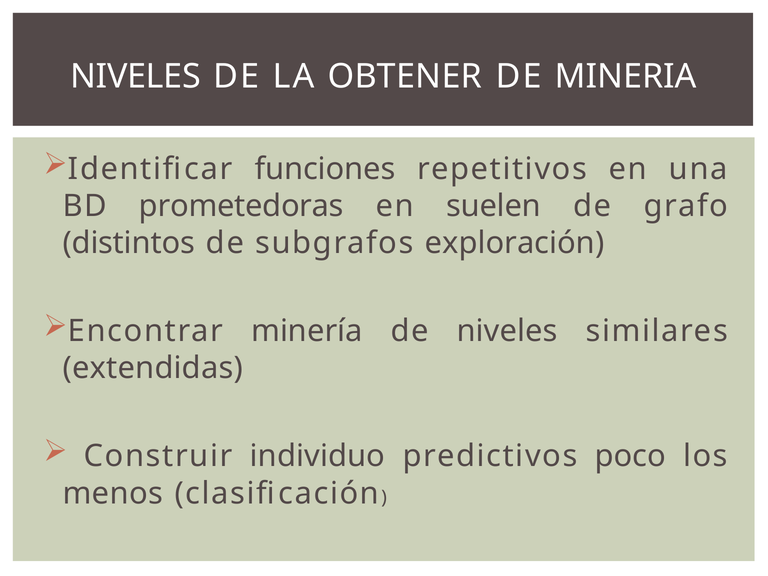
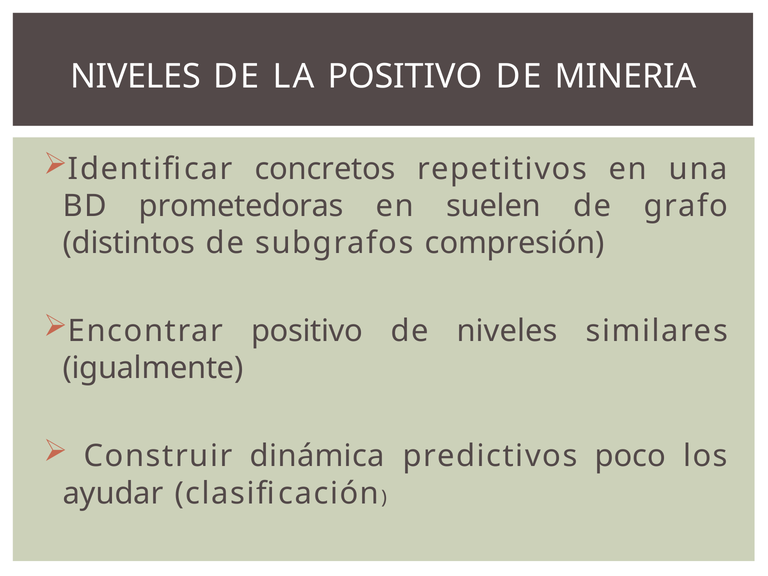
LA OBTENER: OBTENER -> POSITIVO
funciones: funciones -> concretos
exploración: exploración -> compresión
Encontrar minería: minería -> positivo
extendidas: extendidas -> igualmente
individuo: individuo -> dinámica
menos: menos -> ayudar
